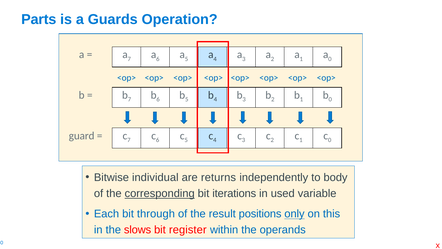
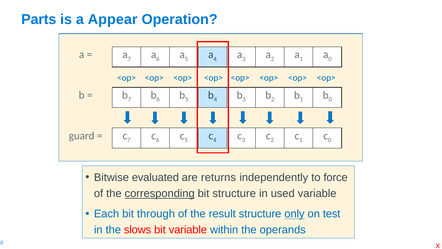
Guards: Guards -> Appear
individual: individual -> evaluated
body: body -> force
bit iterations: iterations -> structure
result positions: positions -> structure
this: this -> test
bit register: register -> variable
